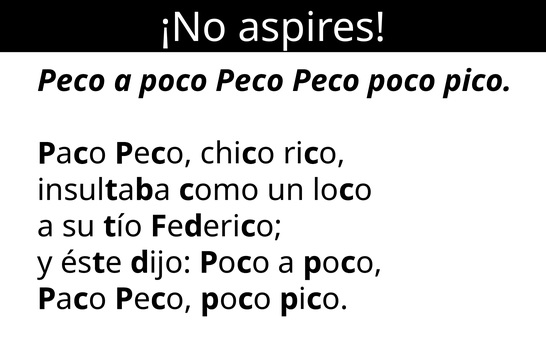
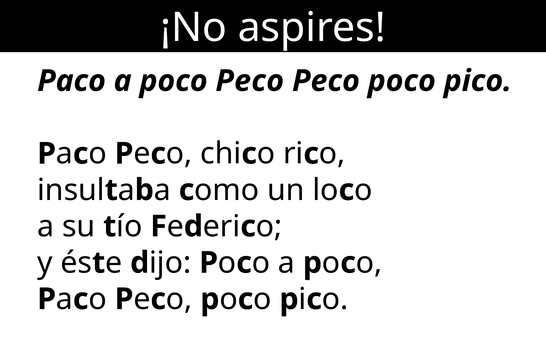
Peco at (71, 81): Peco -> Paco
